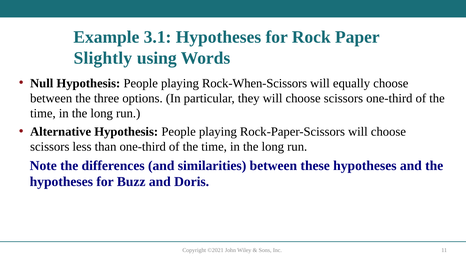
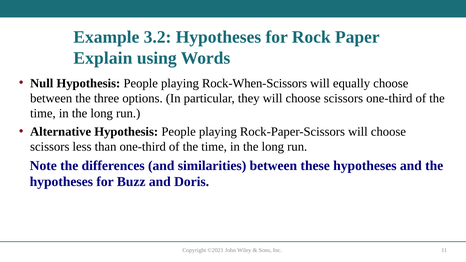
3.1: 3.1 -> 3.2
Slightly: Slightly -> Explain
